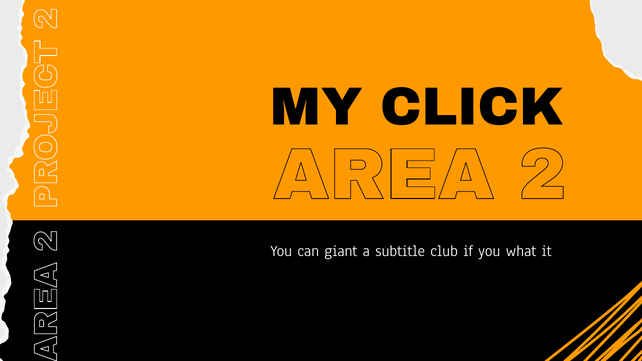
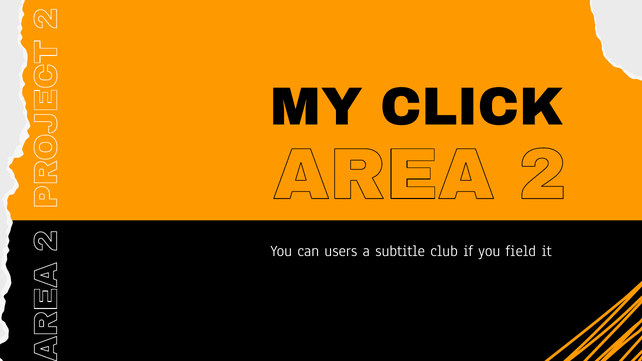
giant: giant -> users
what: what -> field
